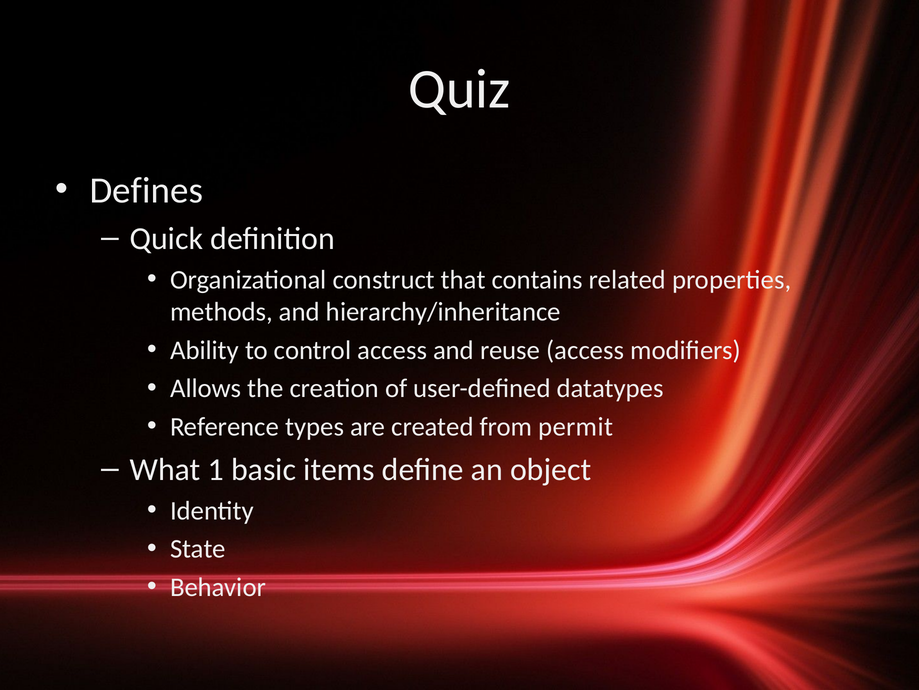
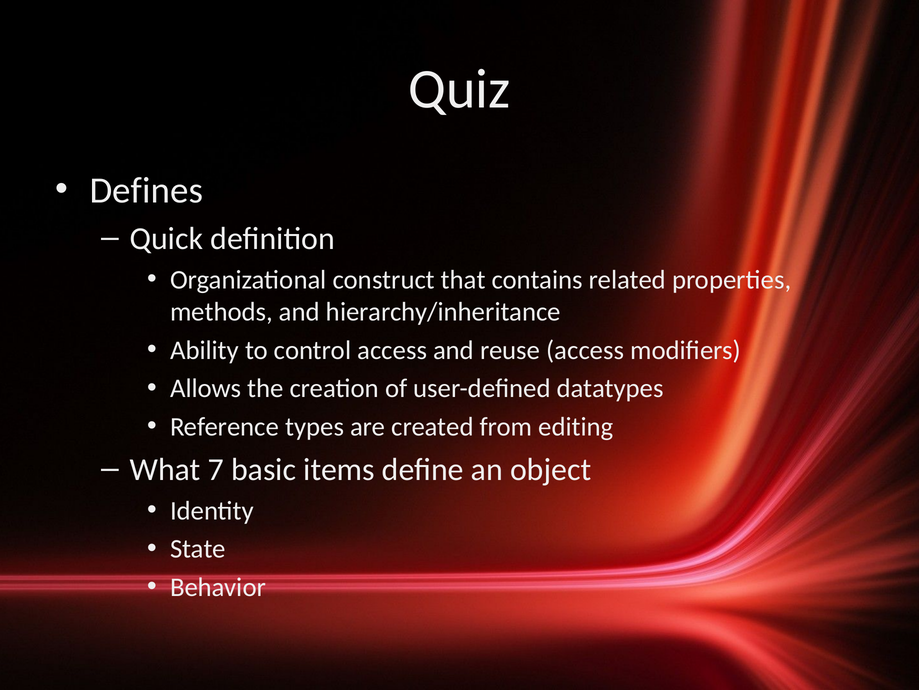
permit: permit -> editing
1: 1 -> 7
